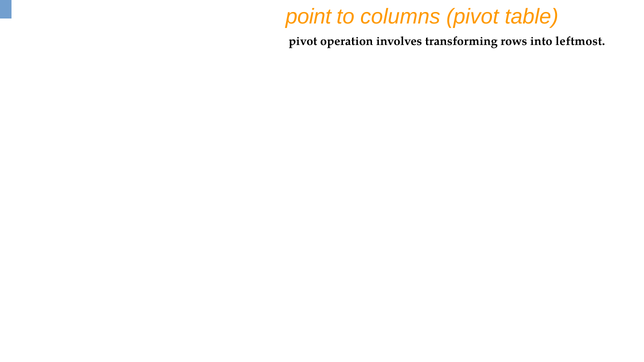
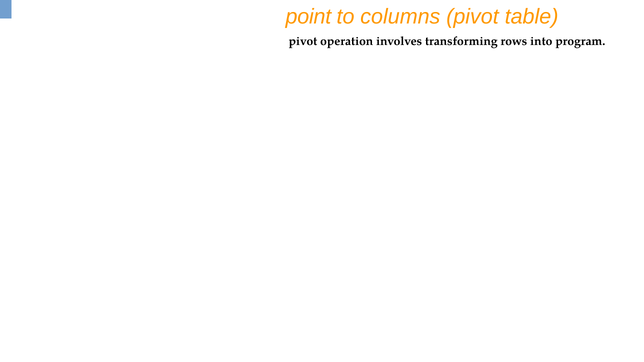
leftmost: leftmost -> program
